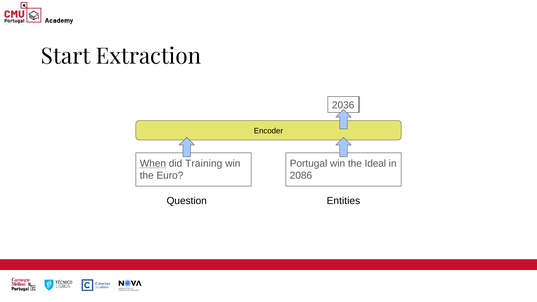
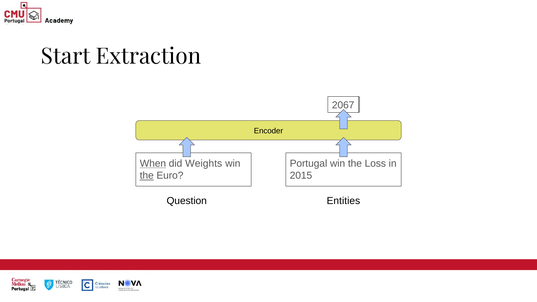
2036: 2036 -> 2067
Training: Training -> Weights
Ideal: Ideal -> Loss
the at (147, 176) underline: none -> present
2086: 2086 -> 2015
